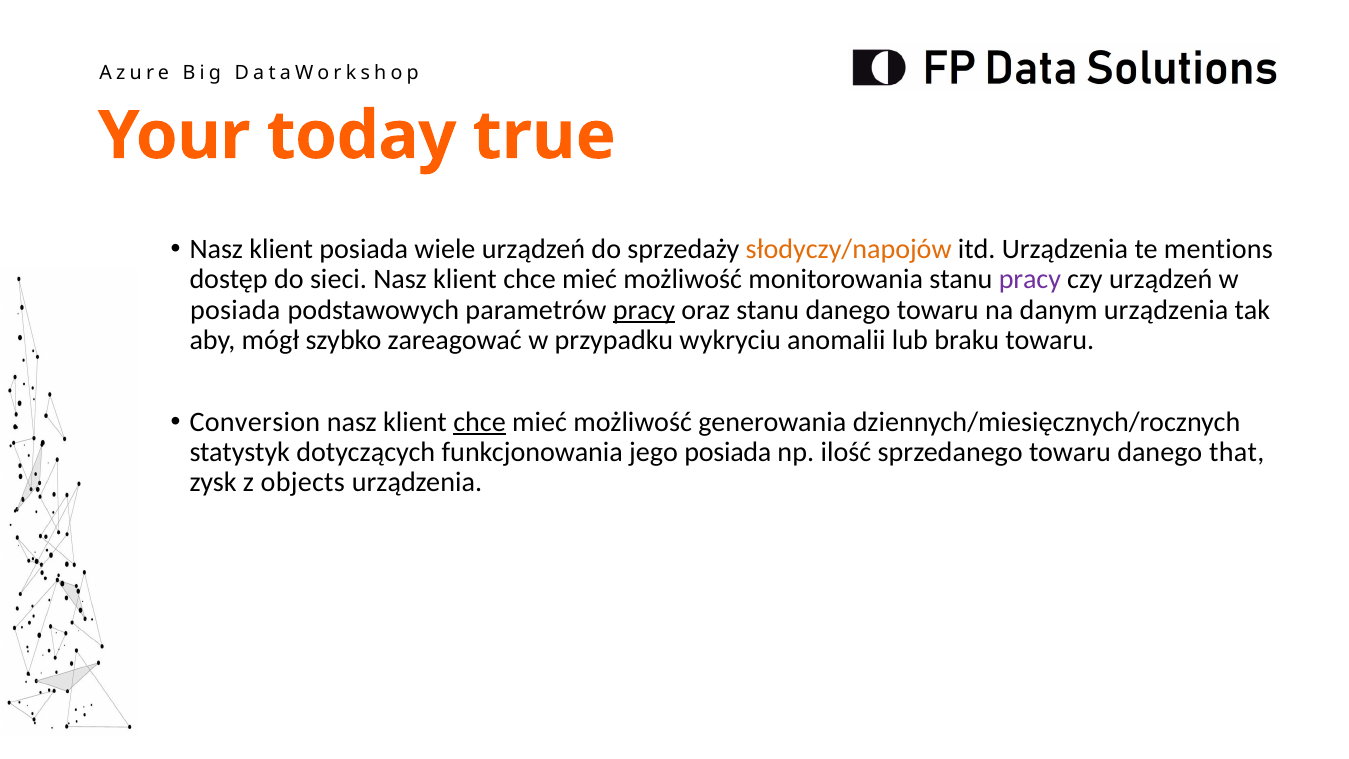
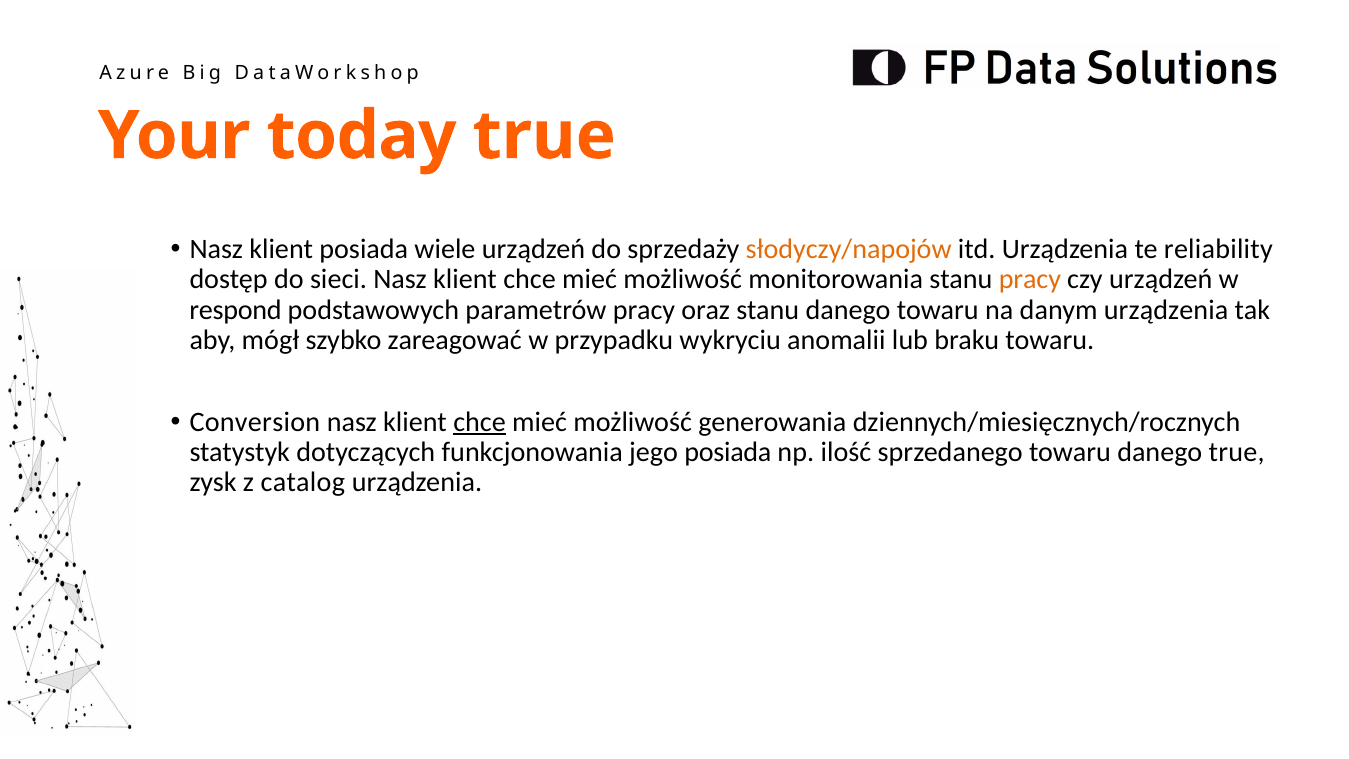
mentions: mentions -> reliability
pracy at (1030, 279) colour: purple -> orange
posiada at (235, 310): posiada -> respond
pracy at (644, 310) underline: present -> none
danego that: that -> true
objects: objects -> catalog
